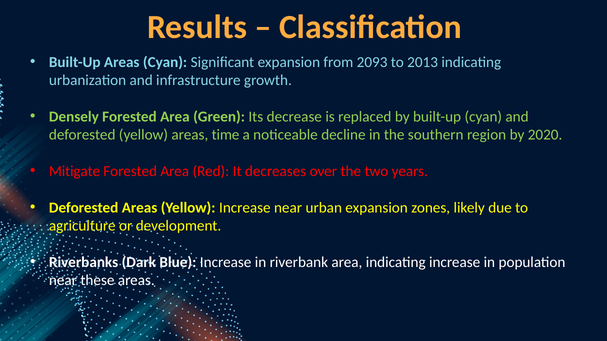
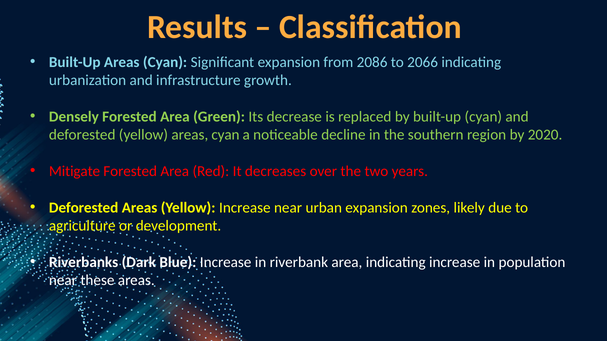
2093: 2093 -> 2086
2013: 2013 -> 2066
yellow areas time: time -> cyan
